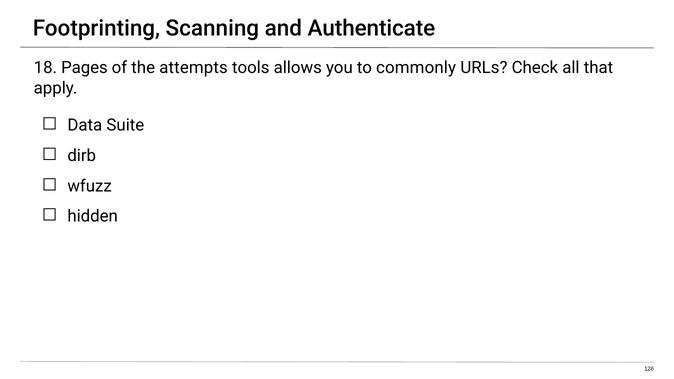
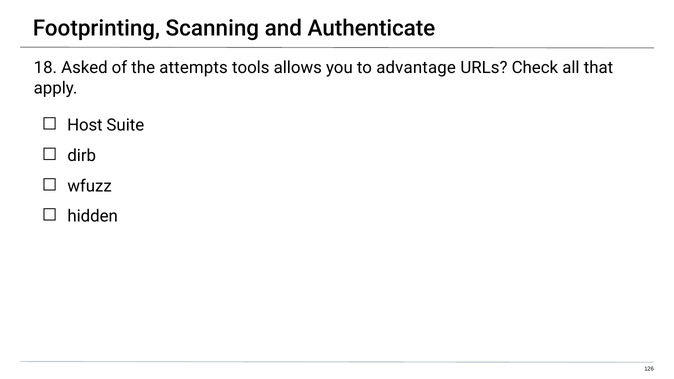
Pages: Pages -> Asked
commonly: commonly -> advantage
Data: Data -> Host
